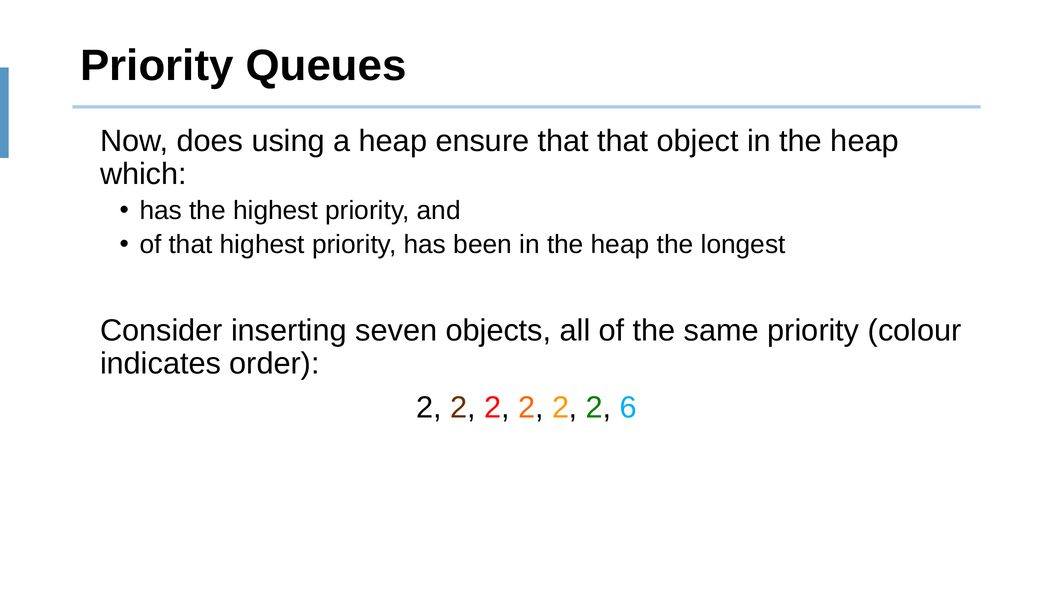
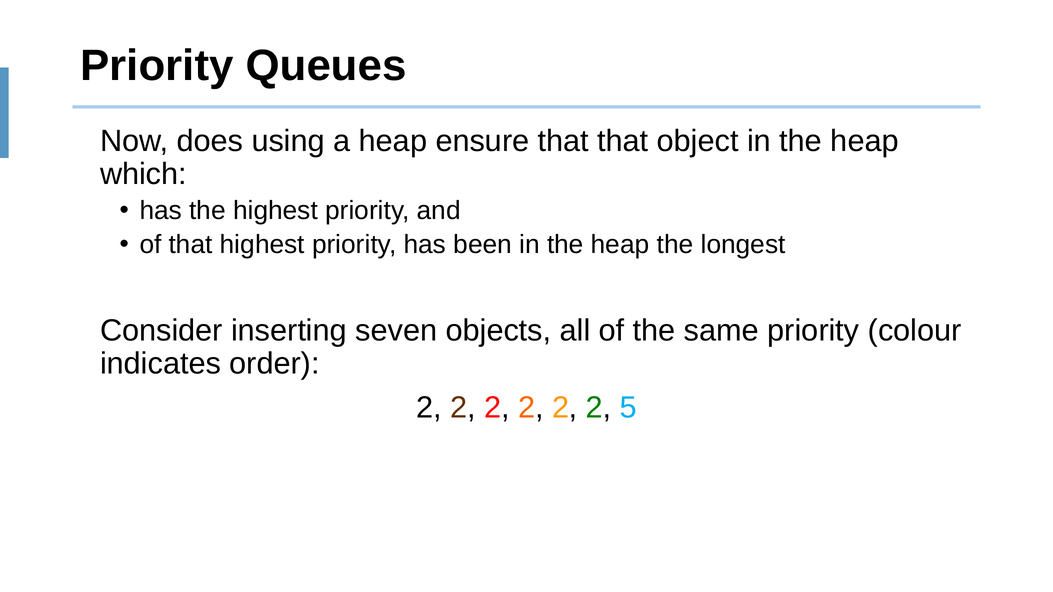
6: 6 -> 5
